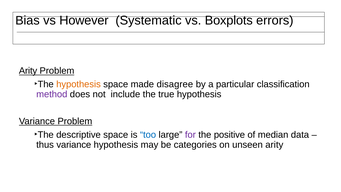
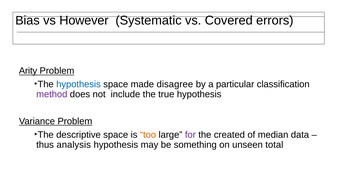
Boxplots: Boxplots -> Covered
hypothesis at (78, 84) colour: orange -> blue
too colour: blue -> orange
positive: positive -> created
thus variance: variance -> analysis
categories: categories -> something
unseen arity: arity -> total
